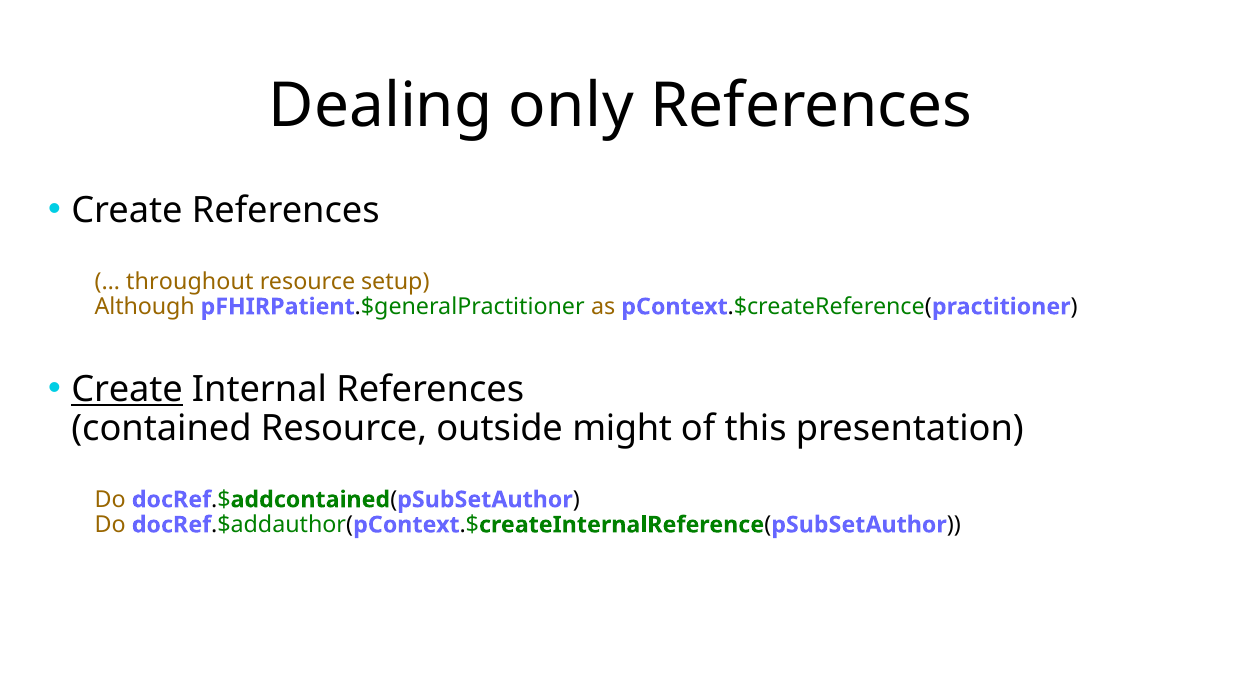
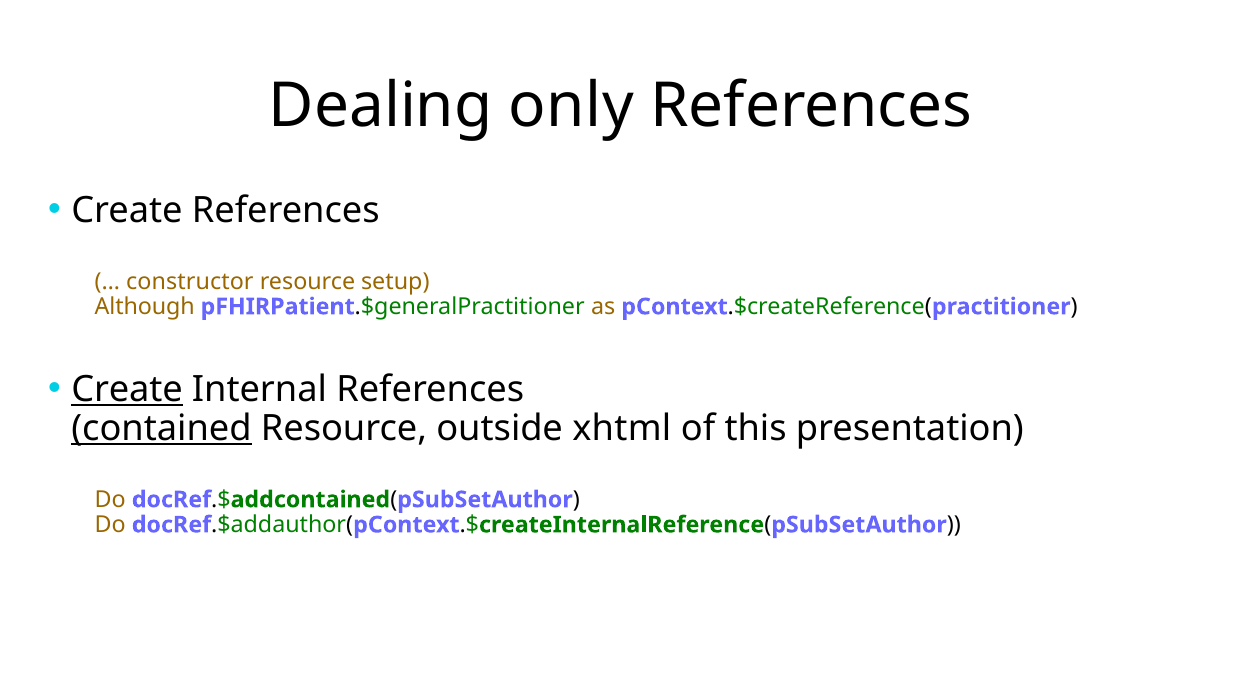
throughout: throughout -> constructor
contained underline: none -> present
might: might -> xhtml
